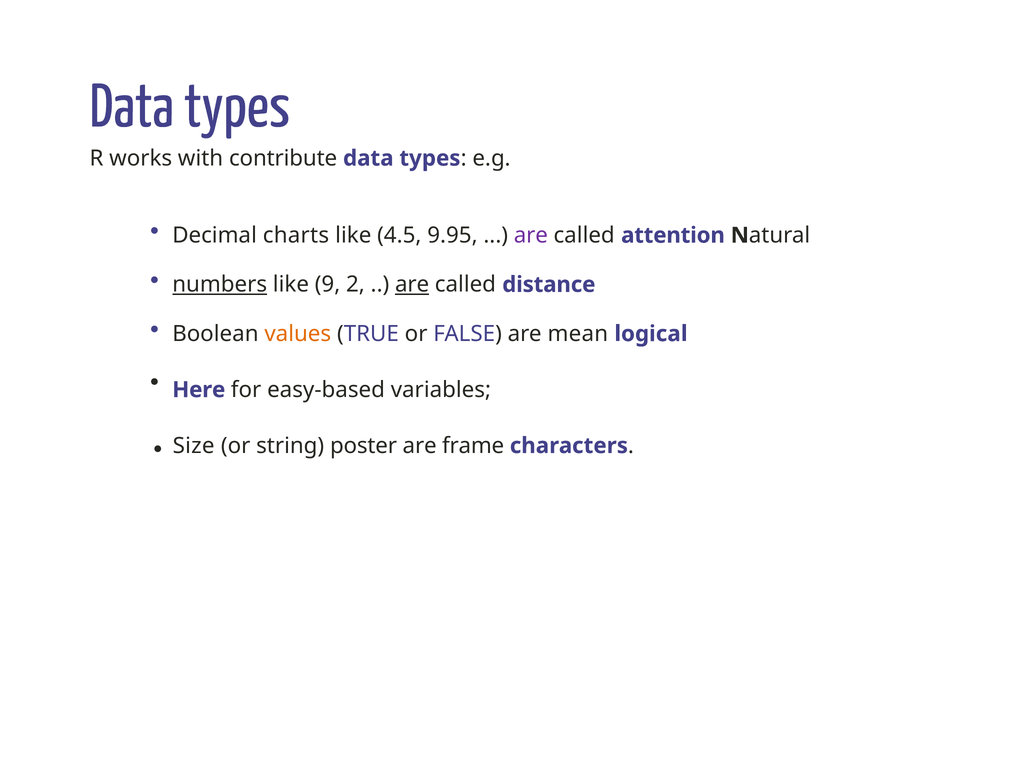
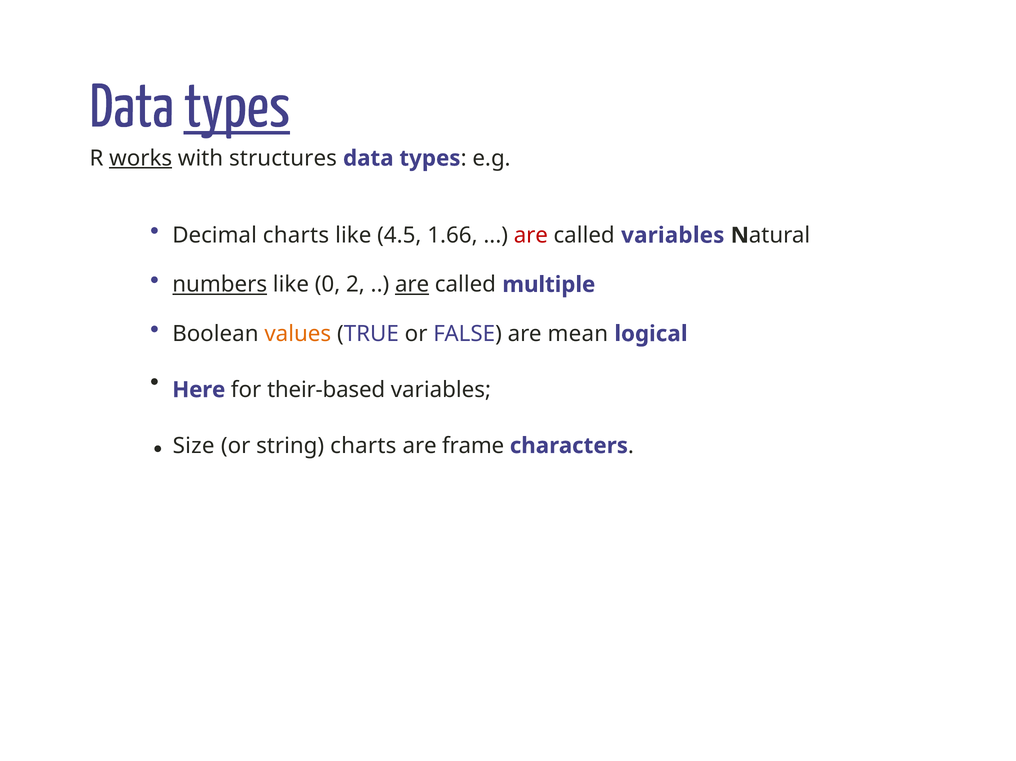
types at (237, 106) underline: none -> present
works underline: none -> present
contribute: contribute -> structures
9.95: 9.95 -> 1.66
are at (531, 235) colour: purple -> red
called attention: attention -> variables
9: 9 -> 0
distance: distance -> multiple
easy-based: easy-based -> their-based
string poster: poster -> charts
